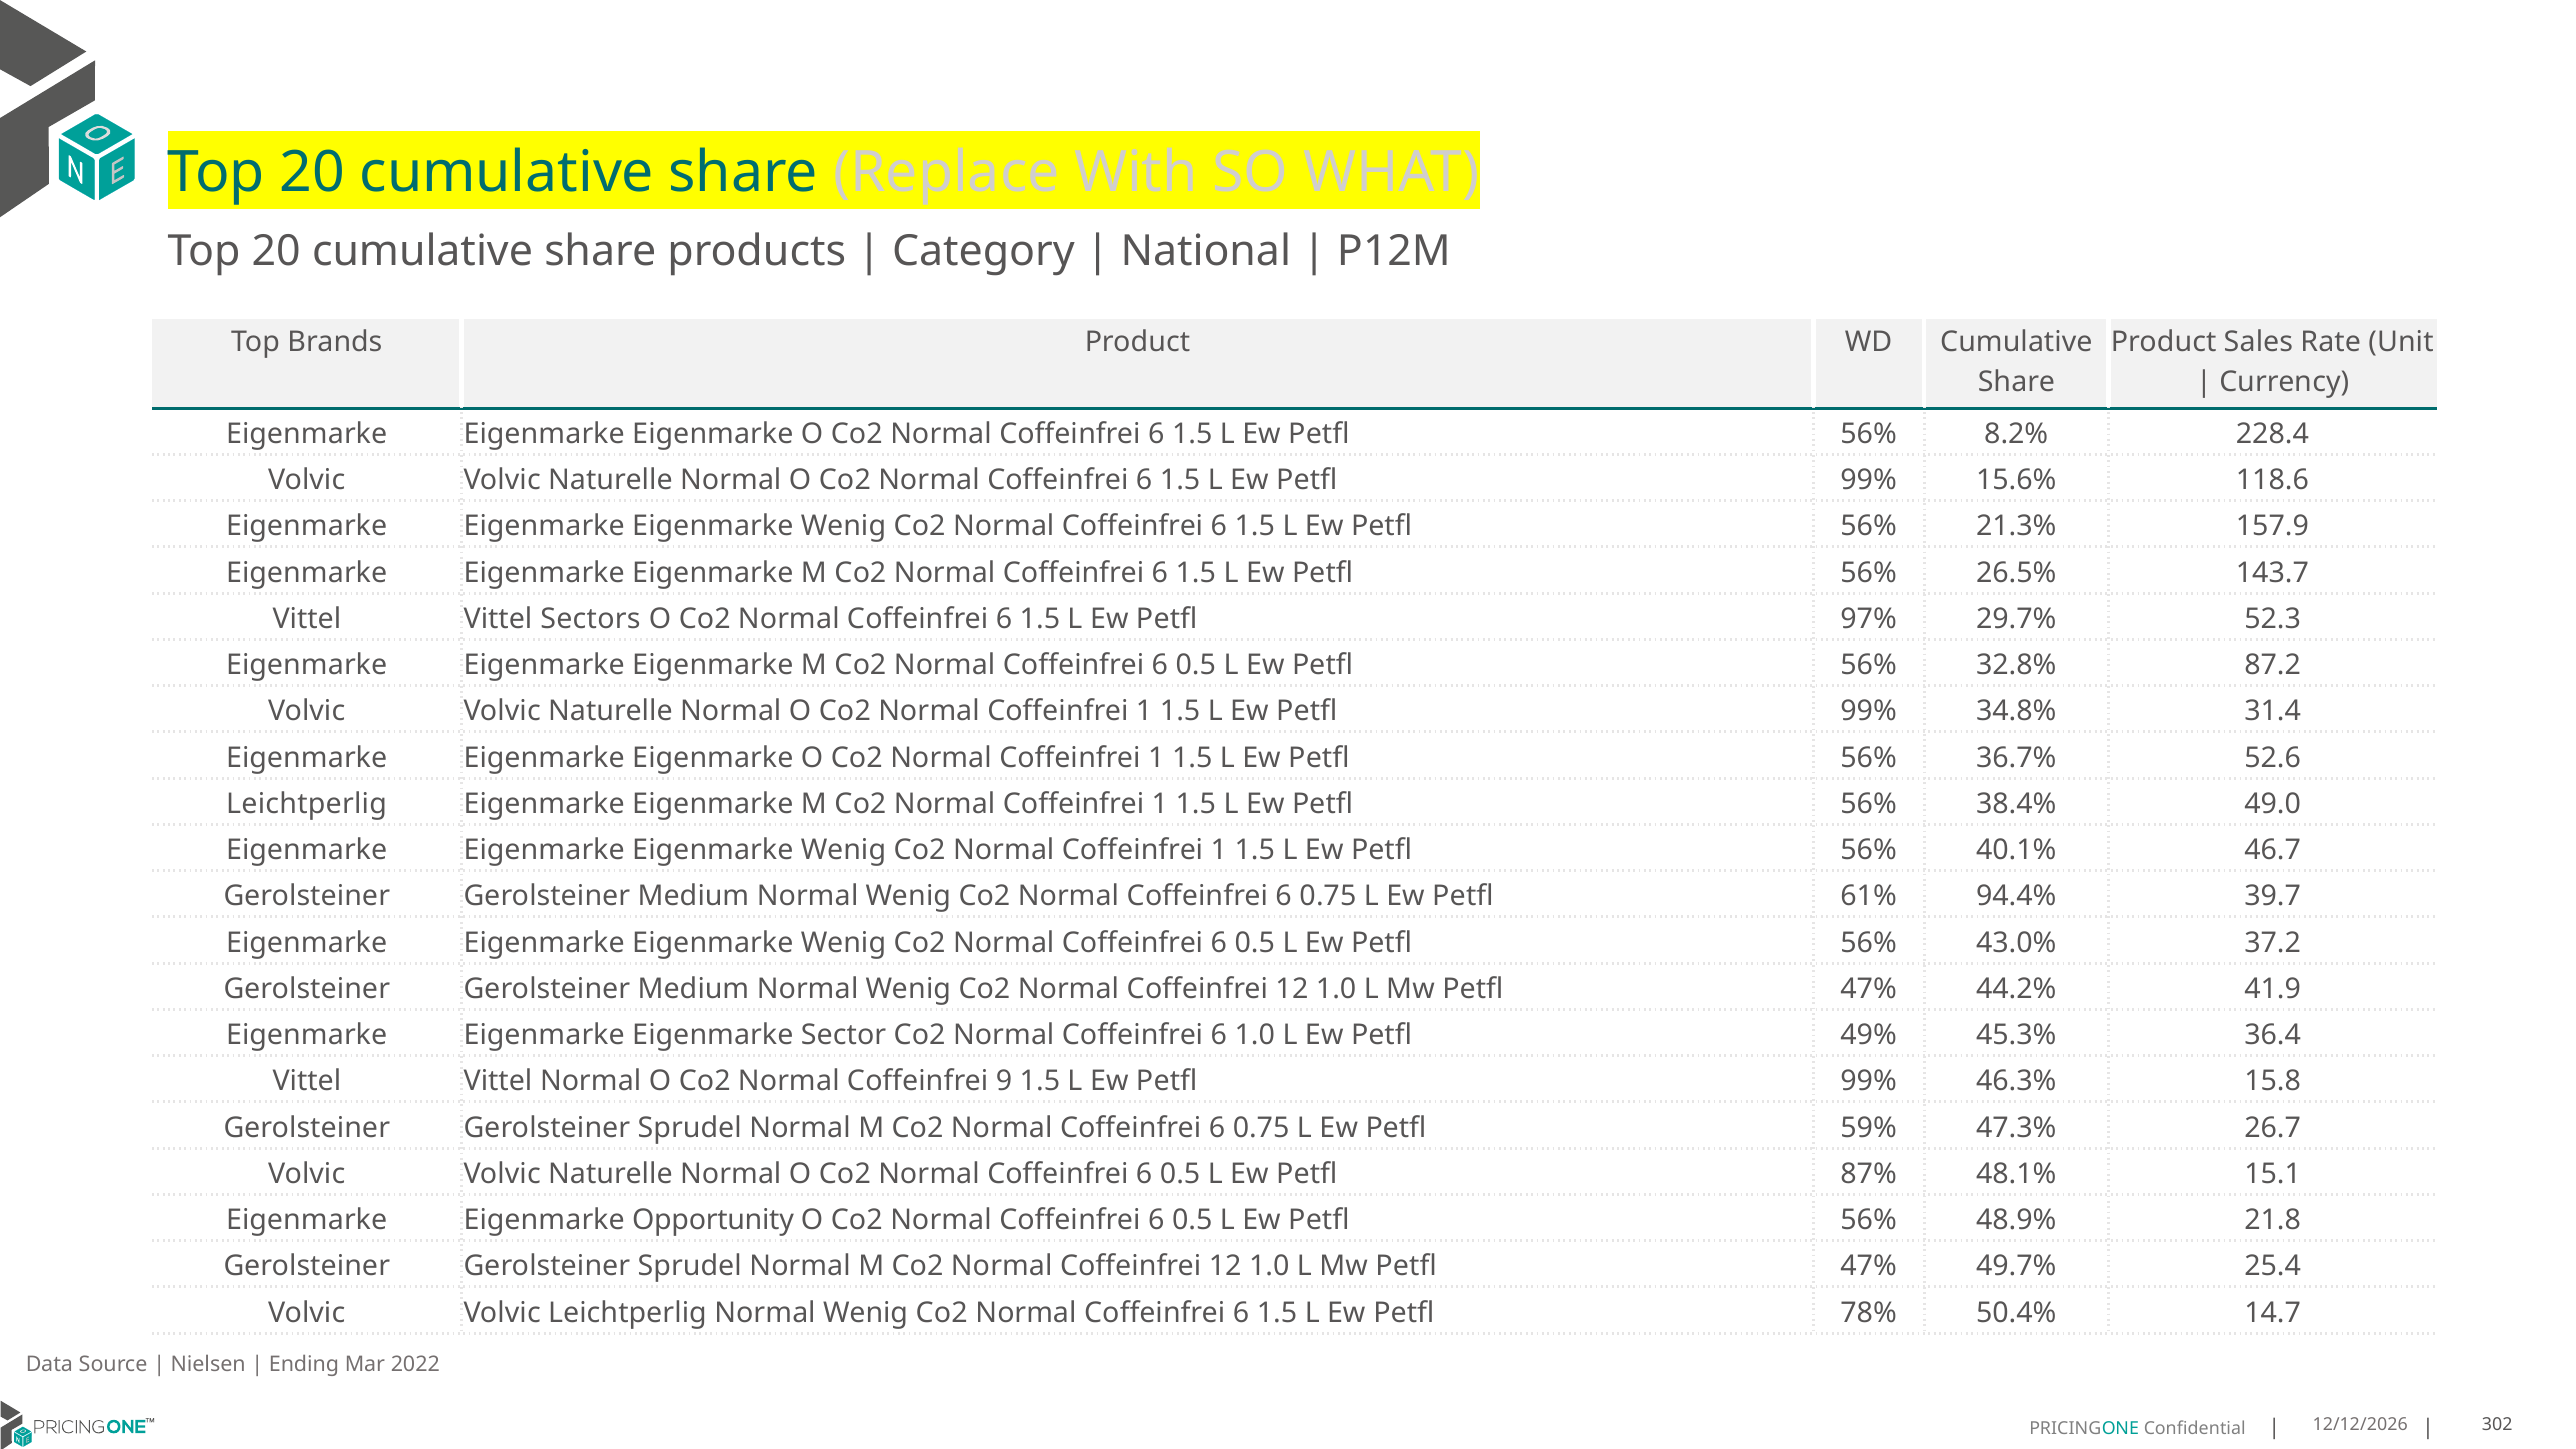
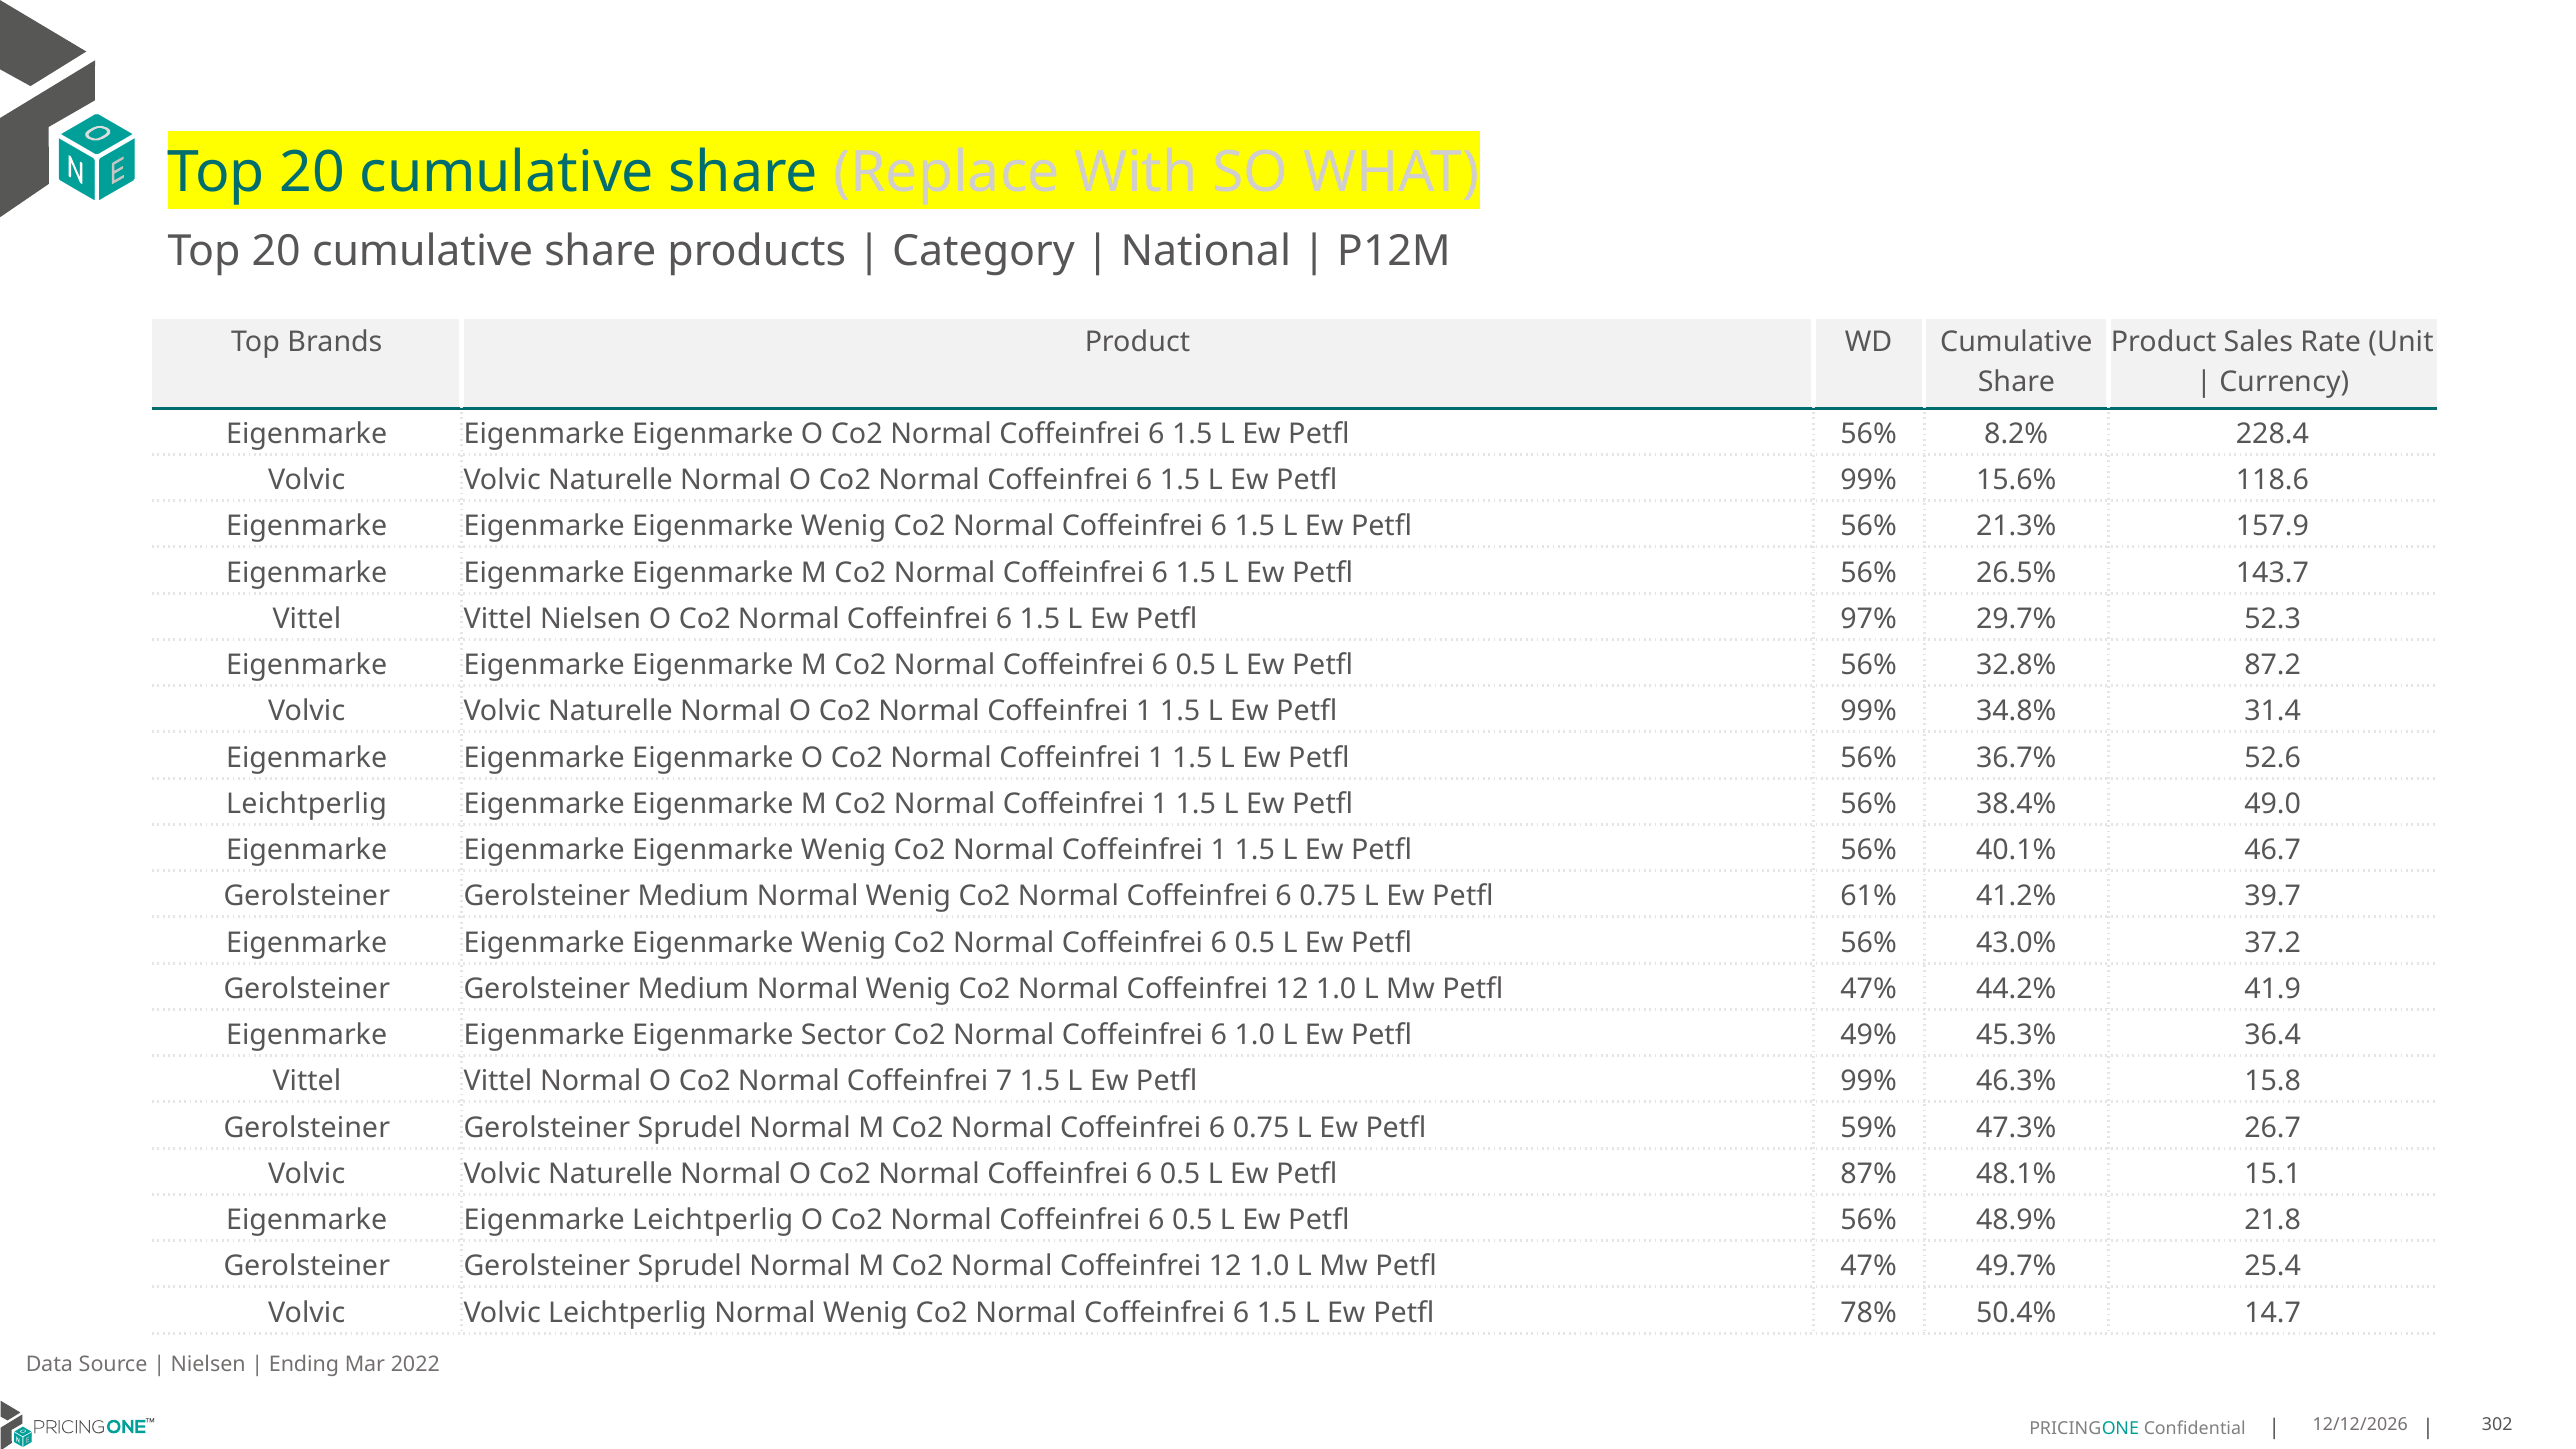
Vittel Sectors: Sectors -> Nielsen
94.4%: 94.4% -> 41.2%
9: 9 -> 7
Eigenmarke Opportunity: Opportunity -> Leichtperlig
